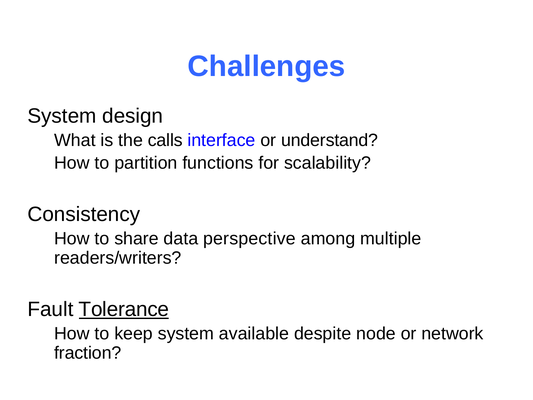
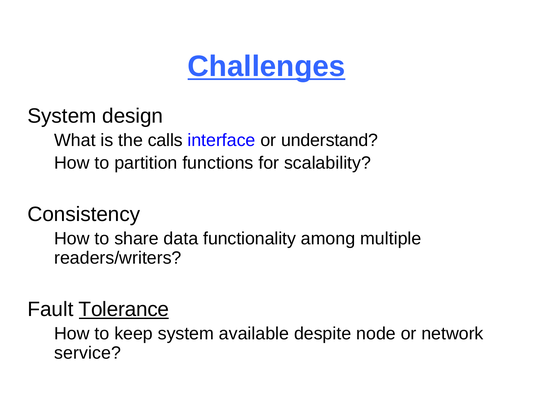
Challenges underline: none -> present
perspective: perspective -> functionality
fraction: fraction -> service
